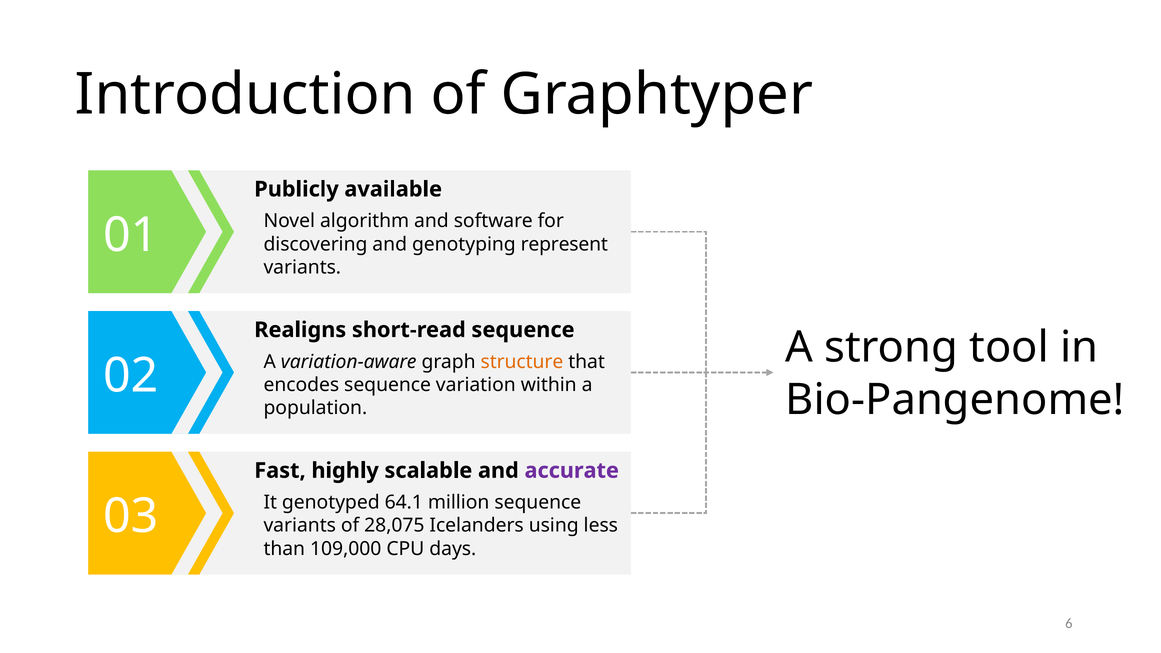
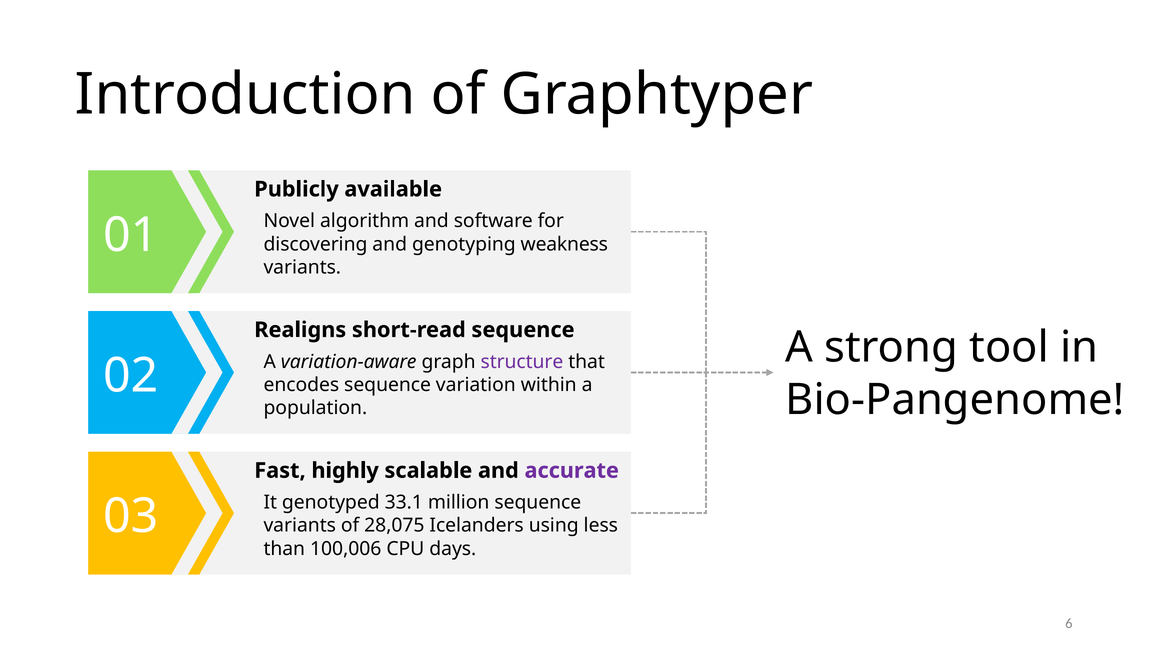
represent: represent -> weakness
structure colour: orange -> purple
64.1: 64.1 -> 33.1
109,000: 109,000 -> 100,006
